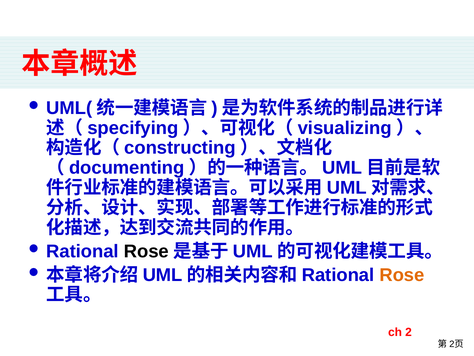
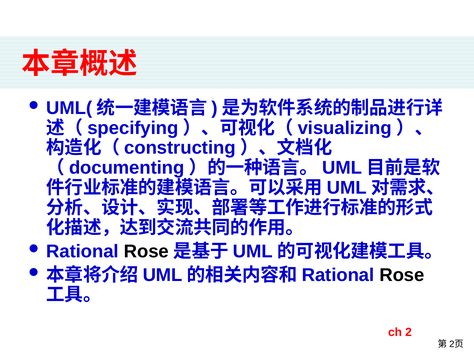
Rose at (402, 275) colour: orange -> black
